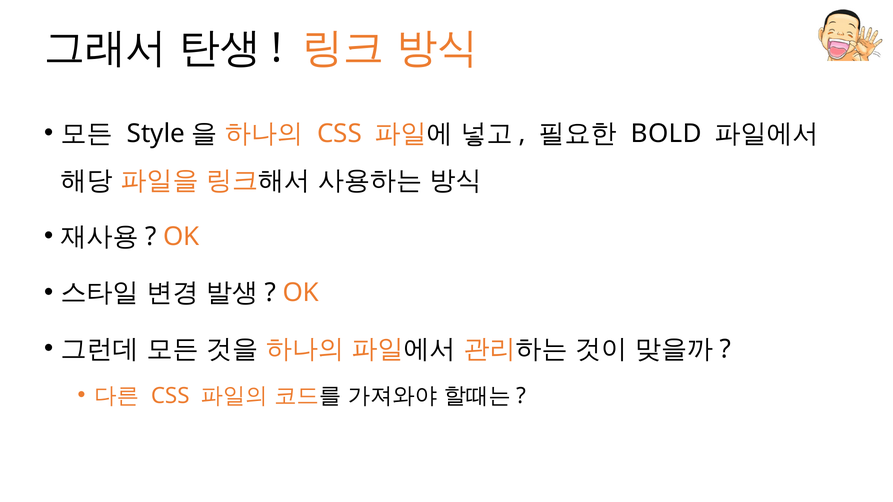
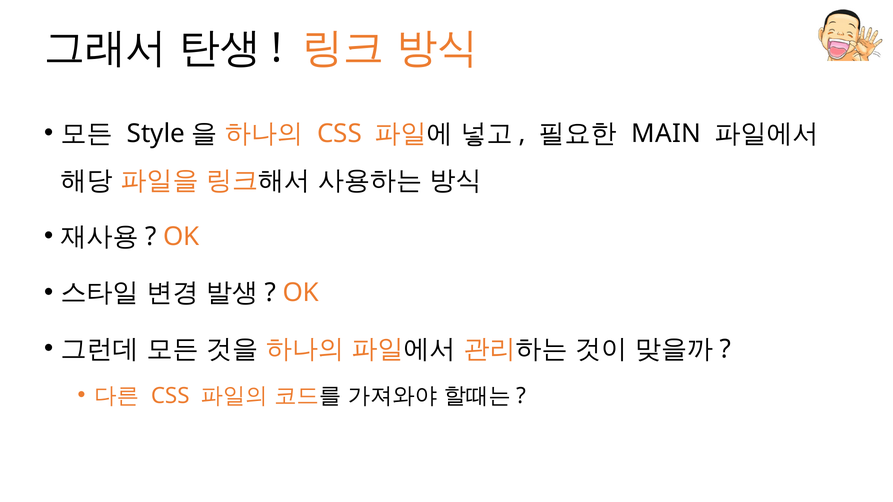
BOLD: BOLD -> MAIN
